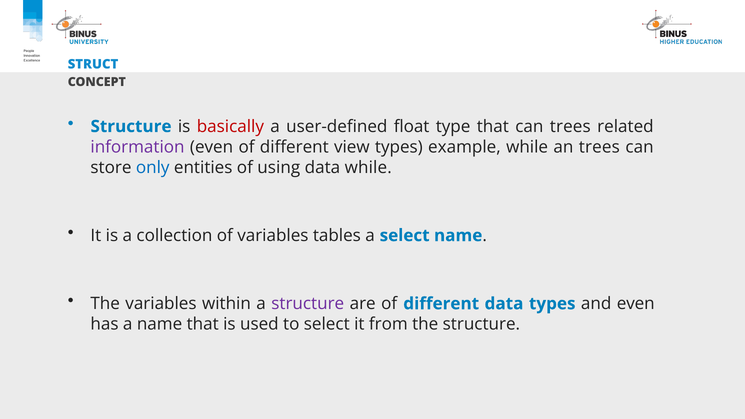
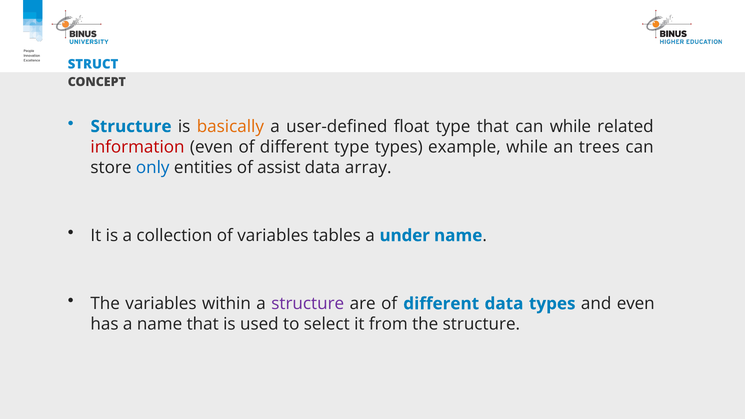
basically colour: red -> orange
can trees: trees -> while
information colour: purple -> red
different view: view -> type
using: using -> assist
data while: while -> array
a select: select -> under
